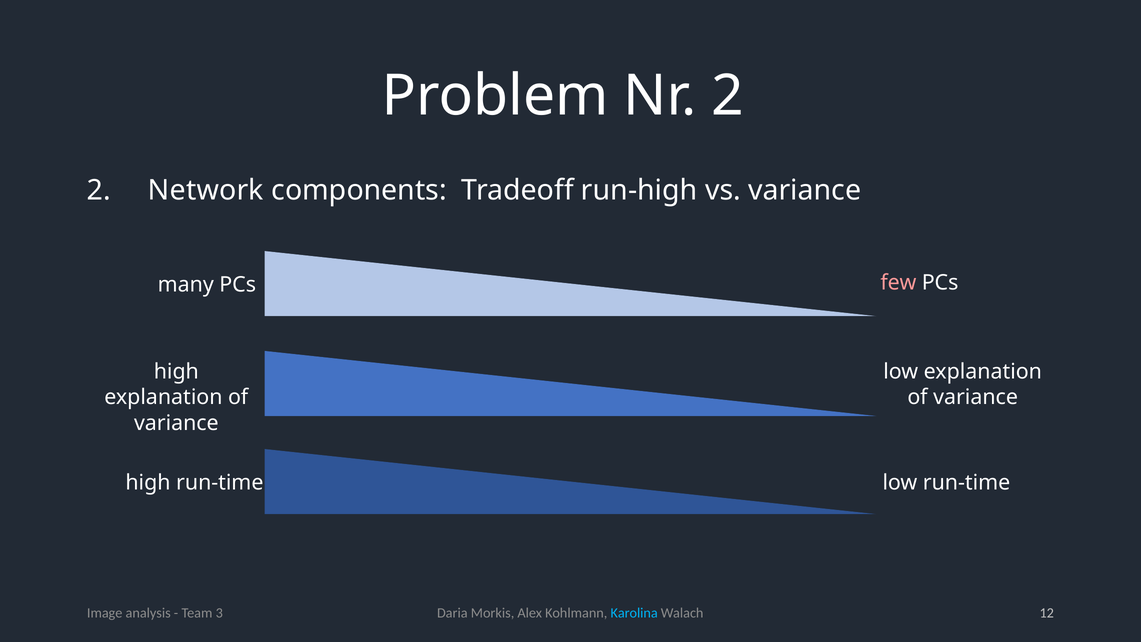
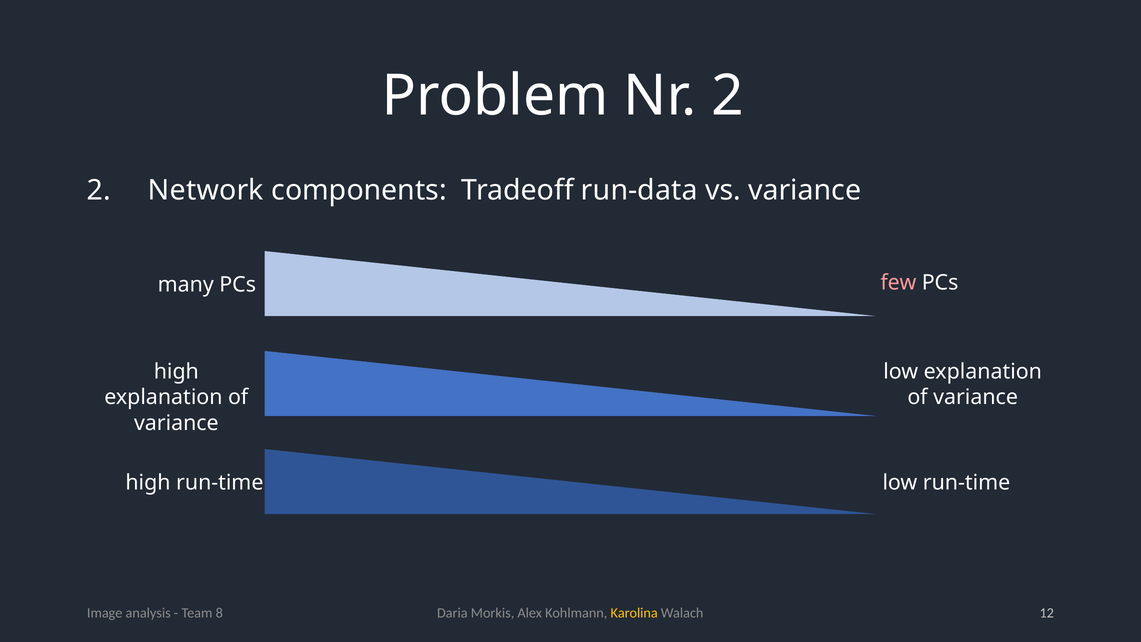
run-high: run-high -> run-data
3: 3 -> 8
Karolina colour: light blue -> yellow
